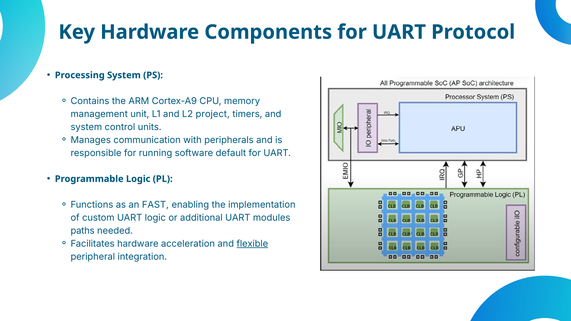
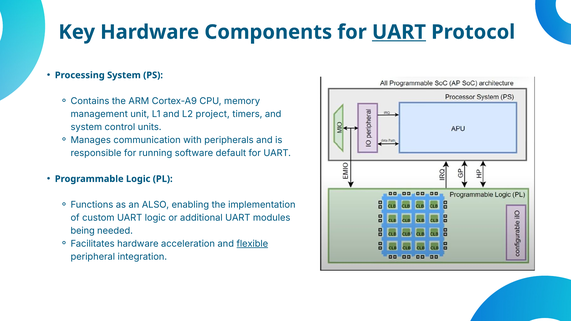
UART at (399, 32) underline: none -> present
FAST: FAST -> ALSO
paths: paths -> being
